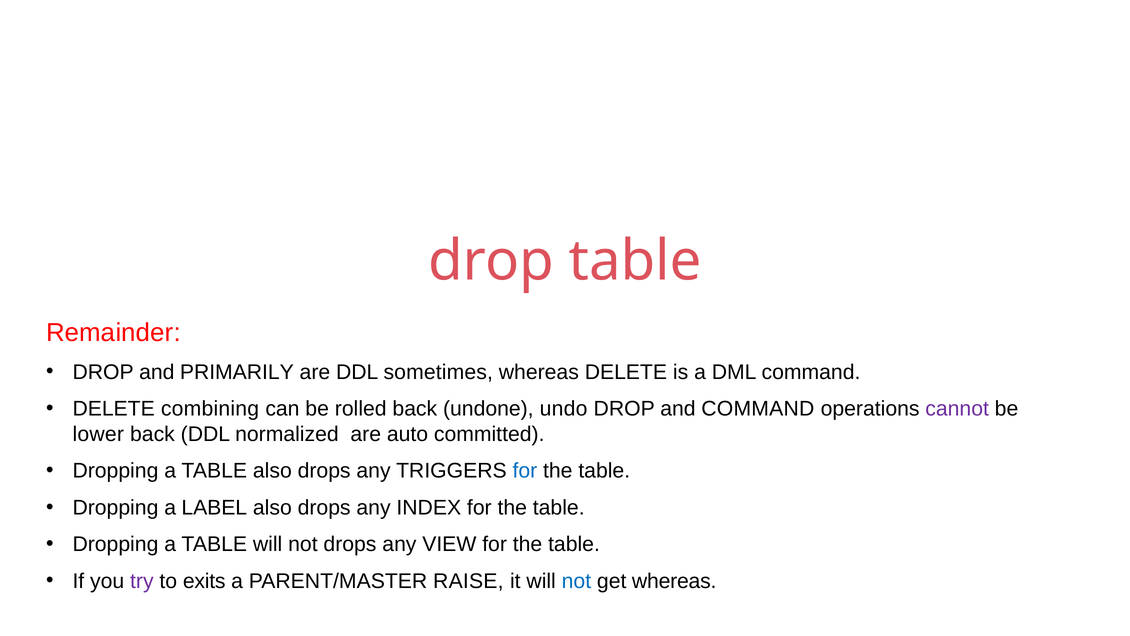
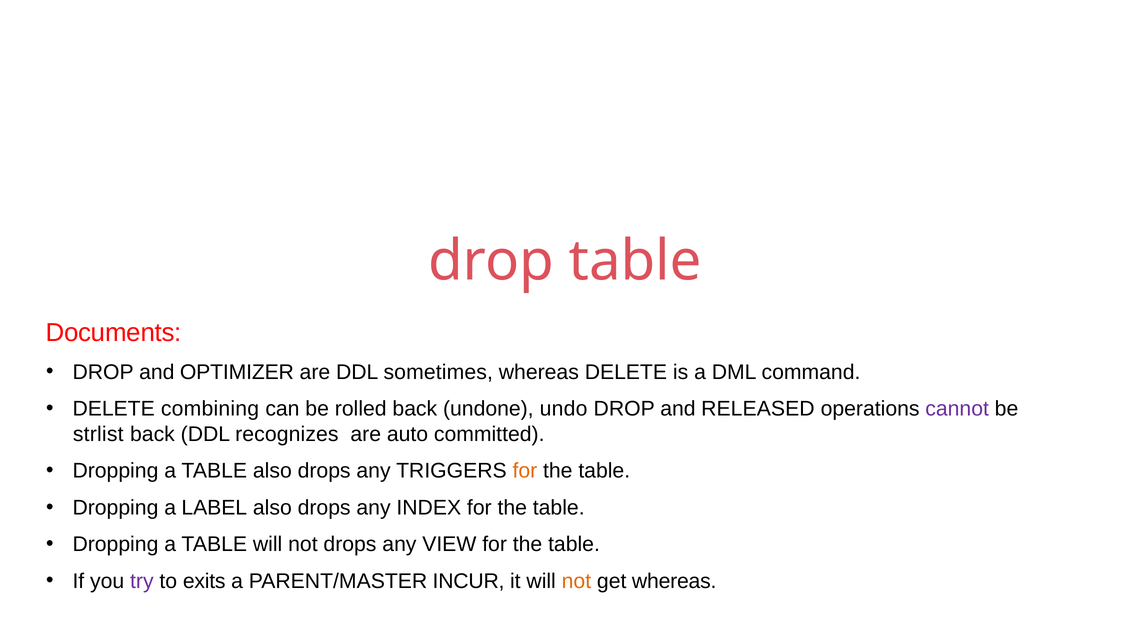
Remainder: Remainder -> Documents
PRIMARILY: PRIMARILY -> OPTIMIZER
and COMMAND: COMMAND -> RELEASED
lower: lower -> strlist
normalized: normalized -> recognizes
for at (525, 471) colour: blue -> orange
RAISE: RAISE -> INCUR
not at (576, 581) colour: blue -> orange
